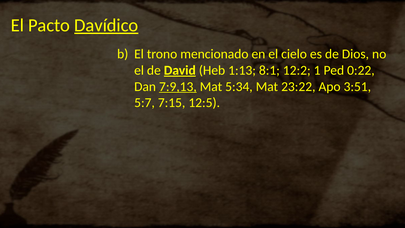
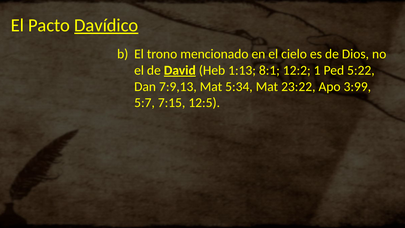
0:22: 0:22 -> 5:22
7:9,13 underline: present -> none
3:51: 3:51 -> 3:99
